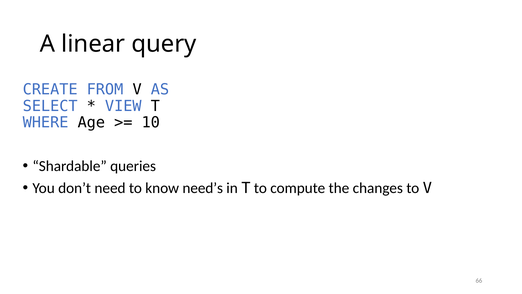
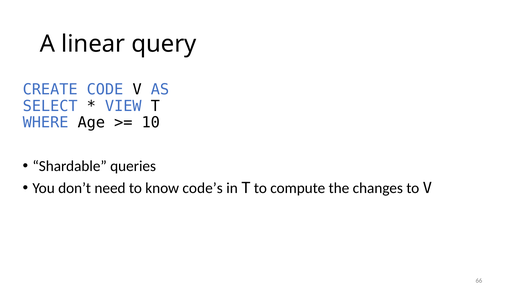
FROM: FROM -> CODE
need’s: need’s -> code’s
